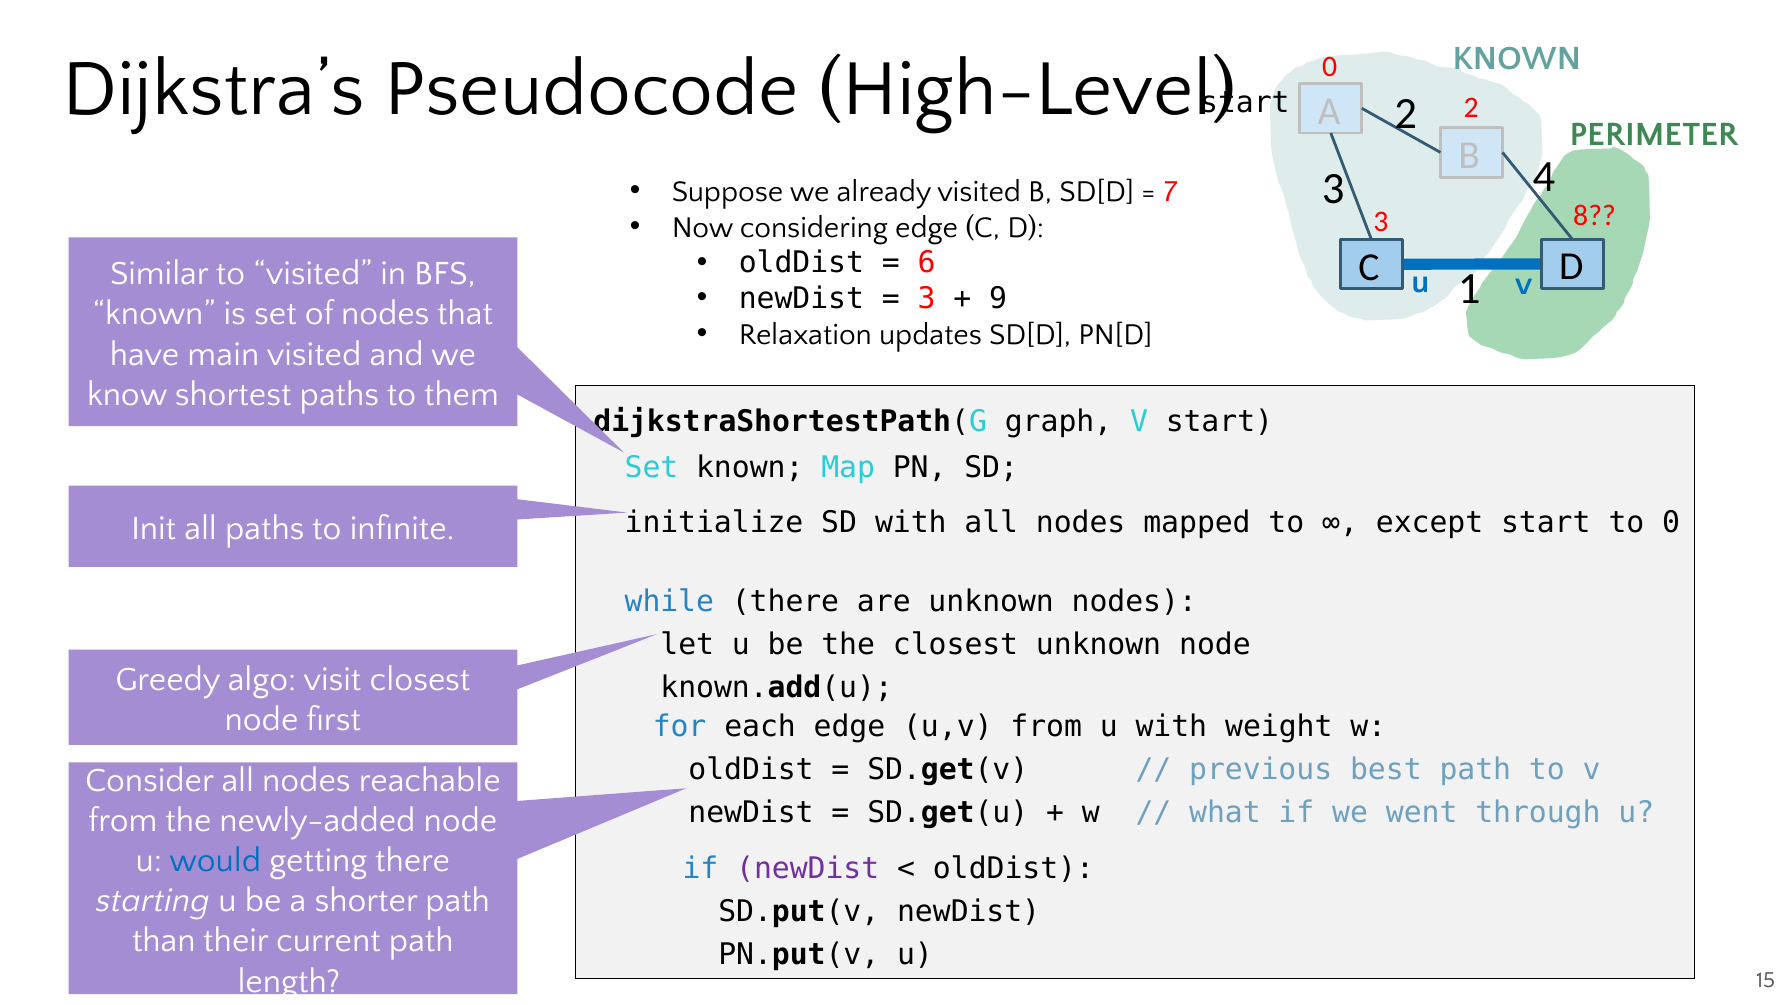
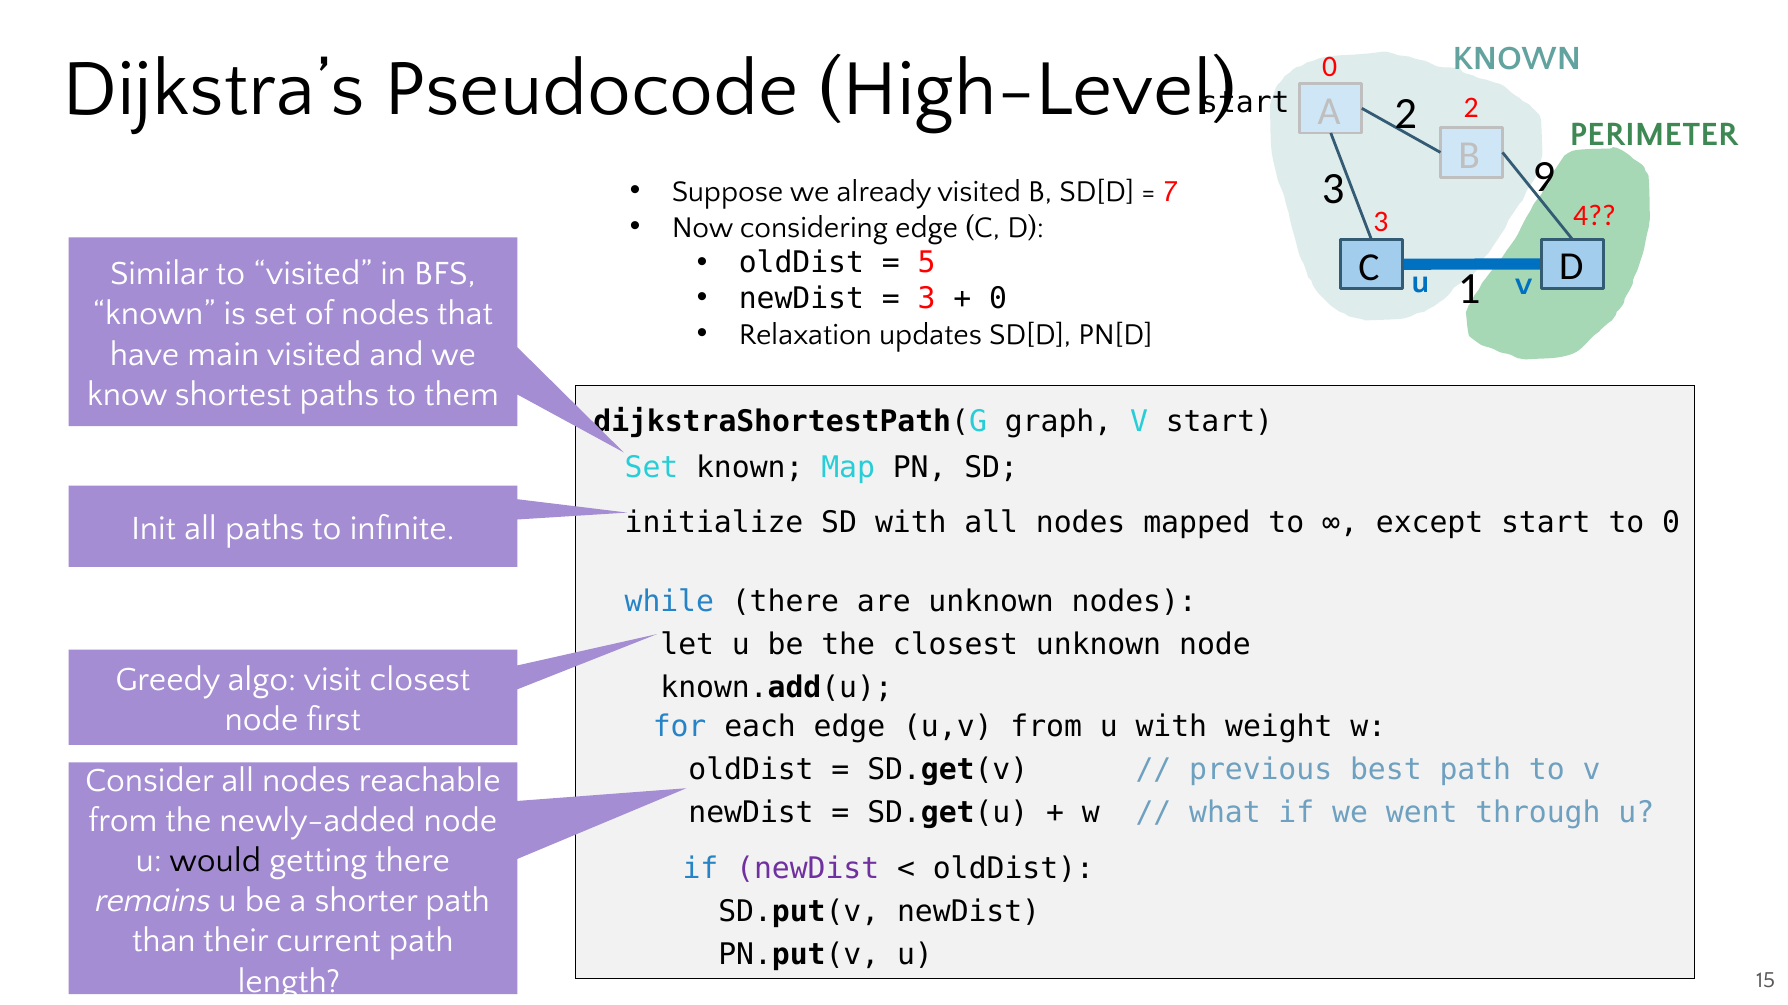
4: 4 -> 9
8: 8 -> 4
6: 6 -> 5
9 at (998, 299): 9 -> 0
would colour: blue -> black
starting: starting -> remains
